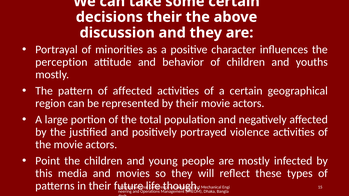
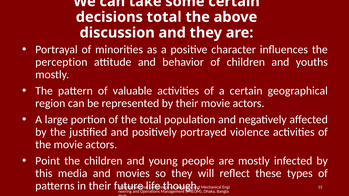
decisions their: their -> total
of affected: affected -> valuable
